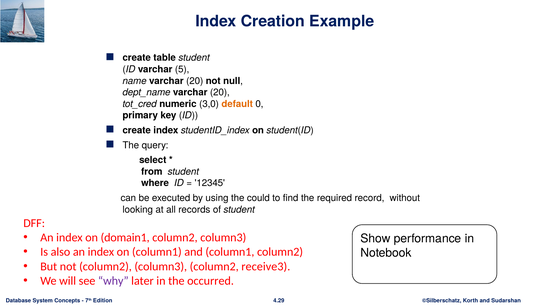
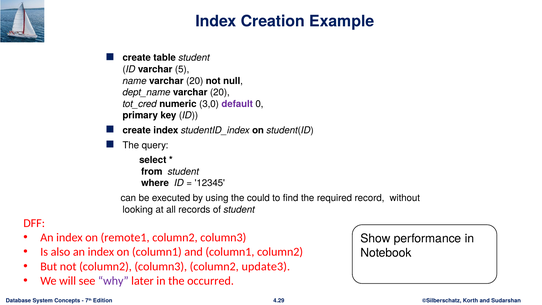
default colour: orange -> purple
domain1: domain1 -> remote1
receive3: receive3 -> update3
